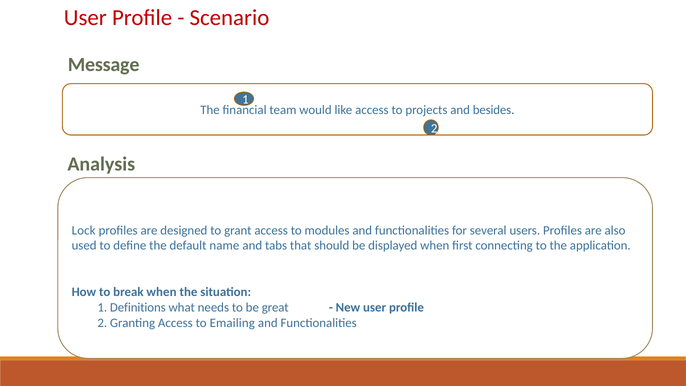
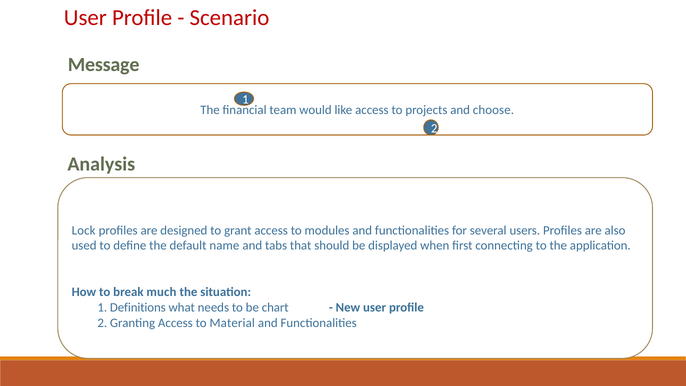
besides: besides -> choose
break when: when -> much
great: great -> chart
Emailing: Emailing -> Material
